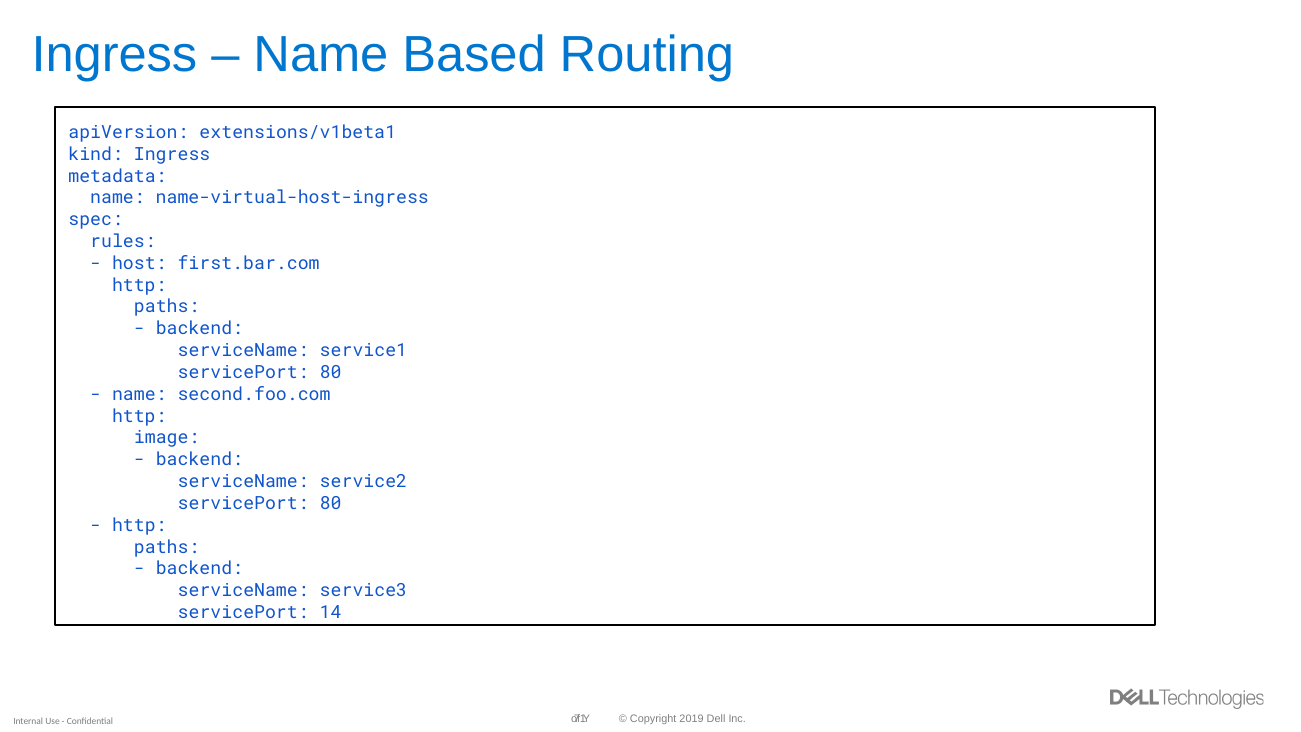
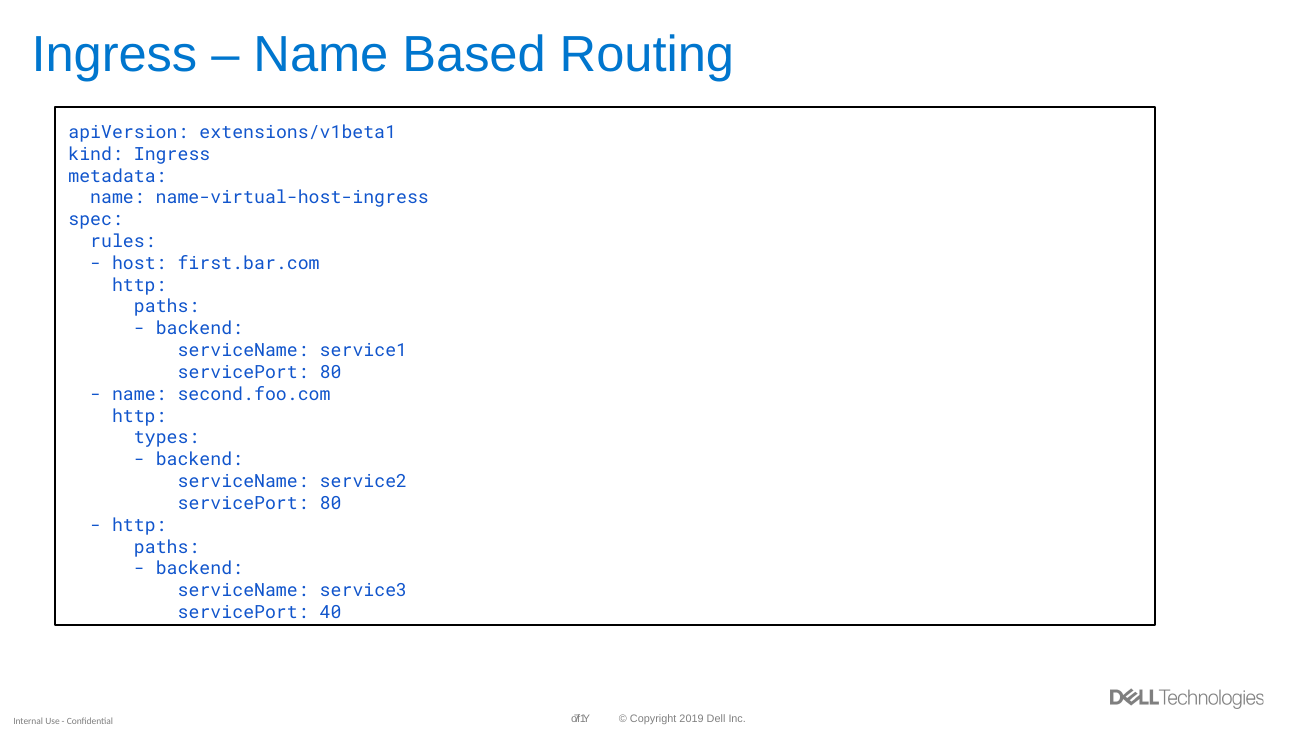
image: image -> types
14: 14 -> 40
